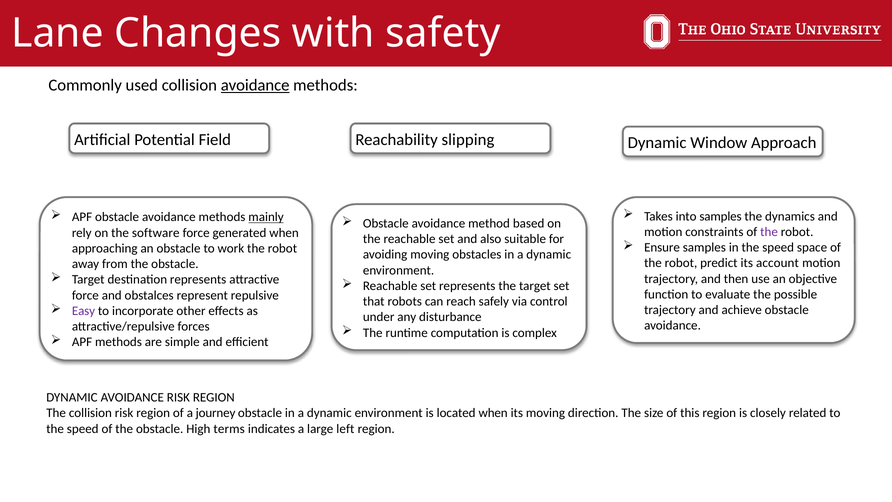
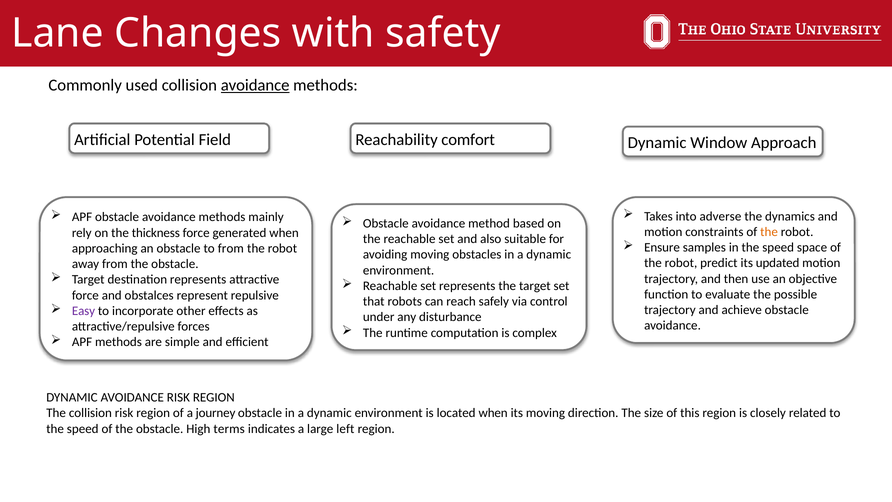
slipping: slipping -> comfort
into samples: samples -> adverse
mainly underline: present -> none
the at (769, 232) colour: purple -> orange
software: software -> thickness
to work: work -> from
account: account -> updated
